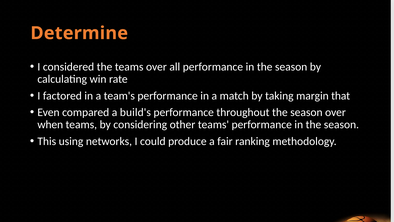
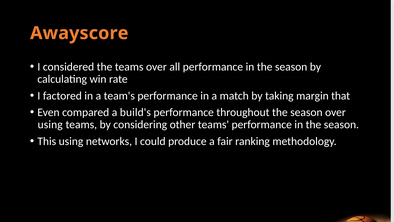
Determine: Determine -> Awayscore
when at (50, 124): when -> using
